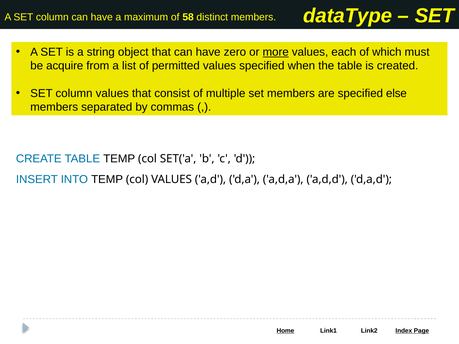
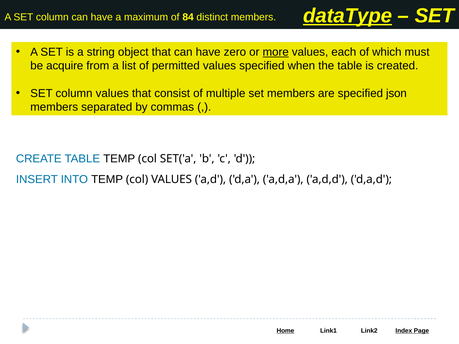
dataType underline: none -> present
58: 58 -> 84
else: else -> json
